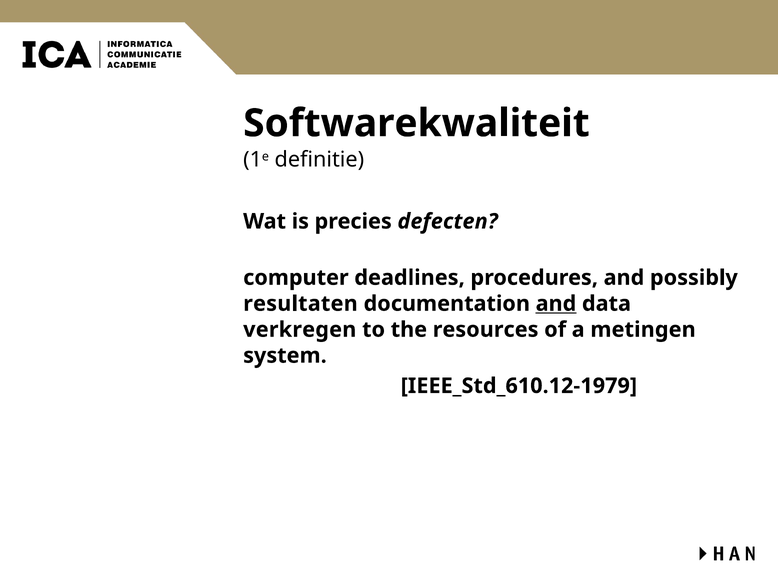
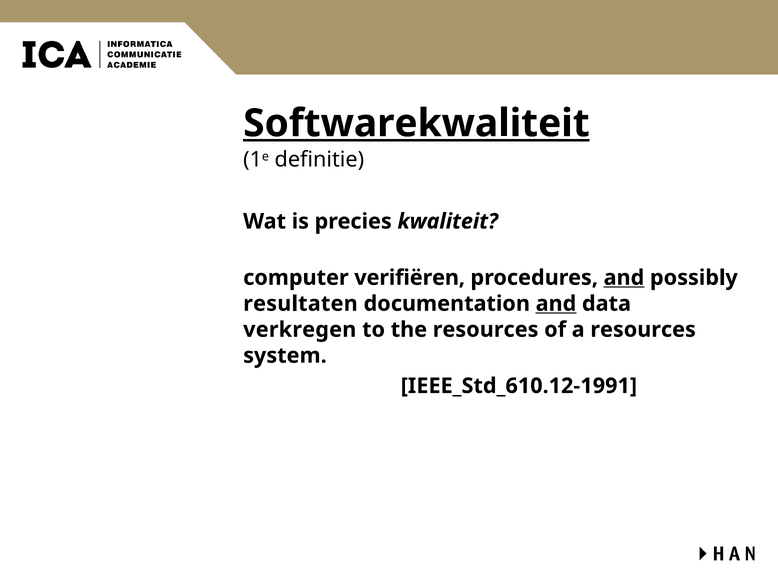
Softwarekwaliteit underline: none -> present
defecten: defecten -> kwaliteit
deadlines: deadlines -> verifiëren
and at (624, 277) underline: none -> present
a metingen: metingen -> resources
IEEE_Std_610.12-1979: IEEE_Std_610.12-1979 -> IEEE_Std_610.12-1991
